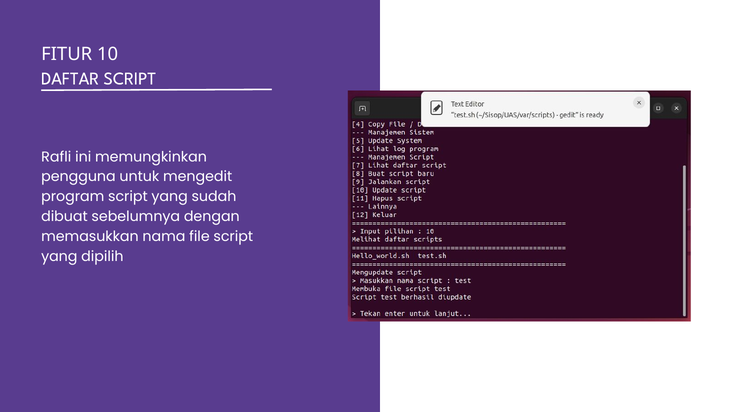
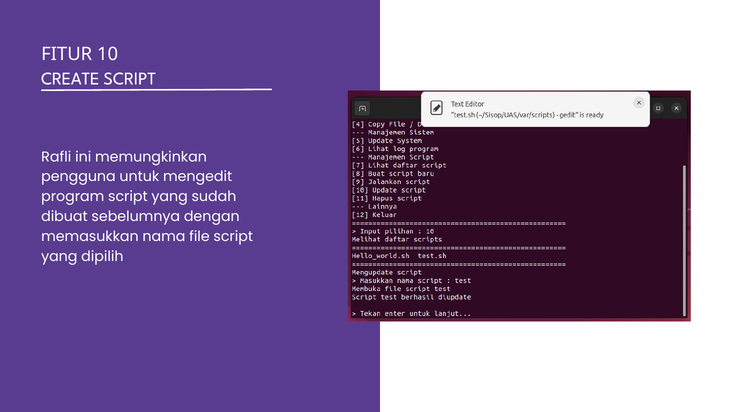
DAFTAR: DAFTAR -> CREATE
